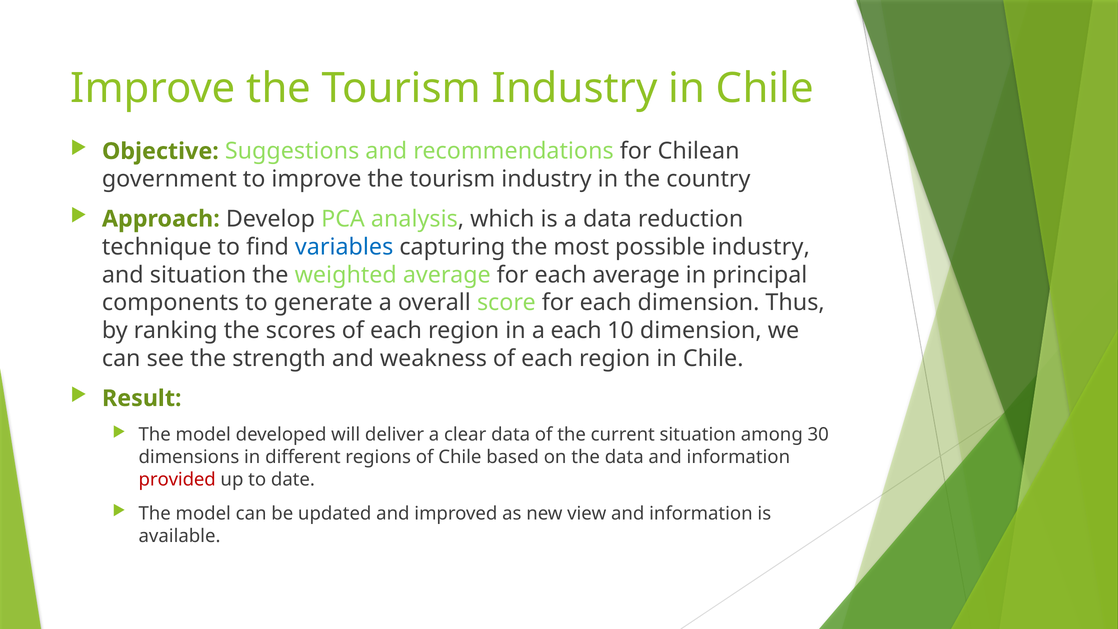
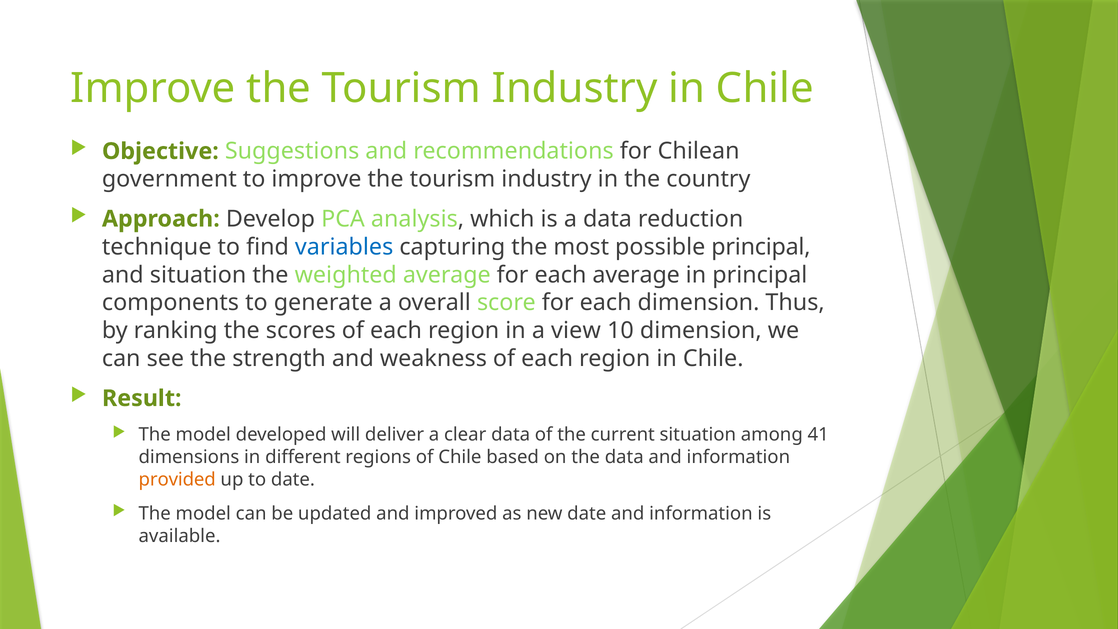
possible industry: industry -> principal
a each: each -> view
30: 30 -> 41
provided colour: red -> orange
new view: view -> date
